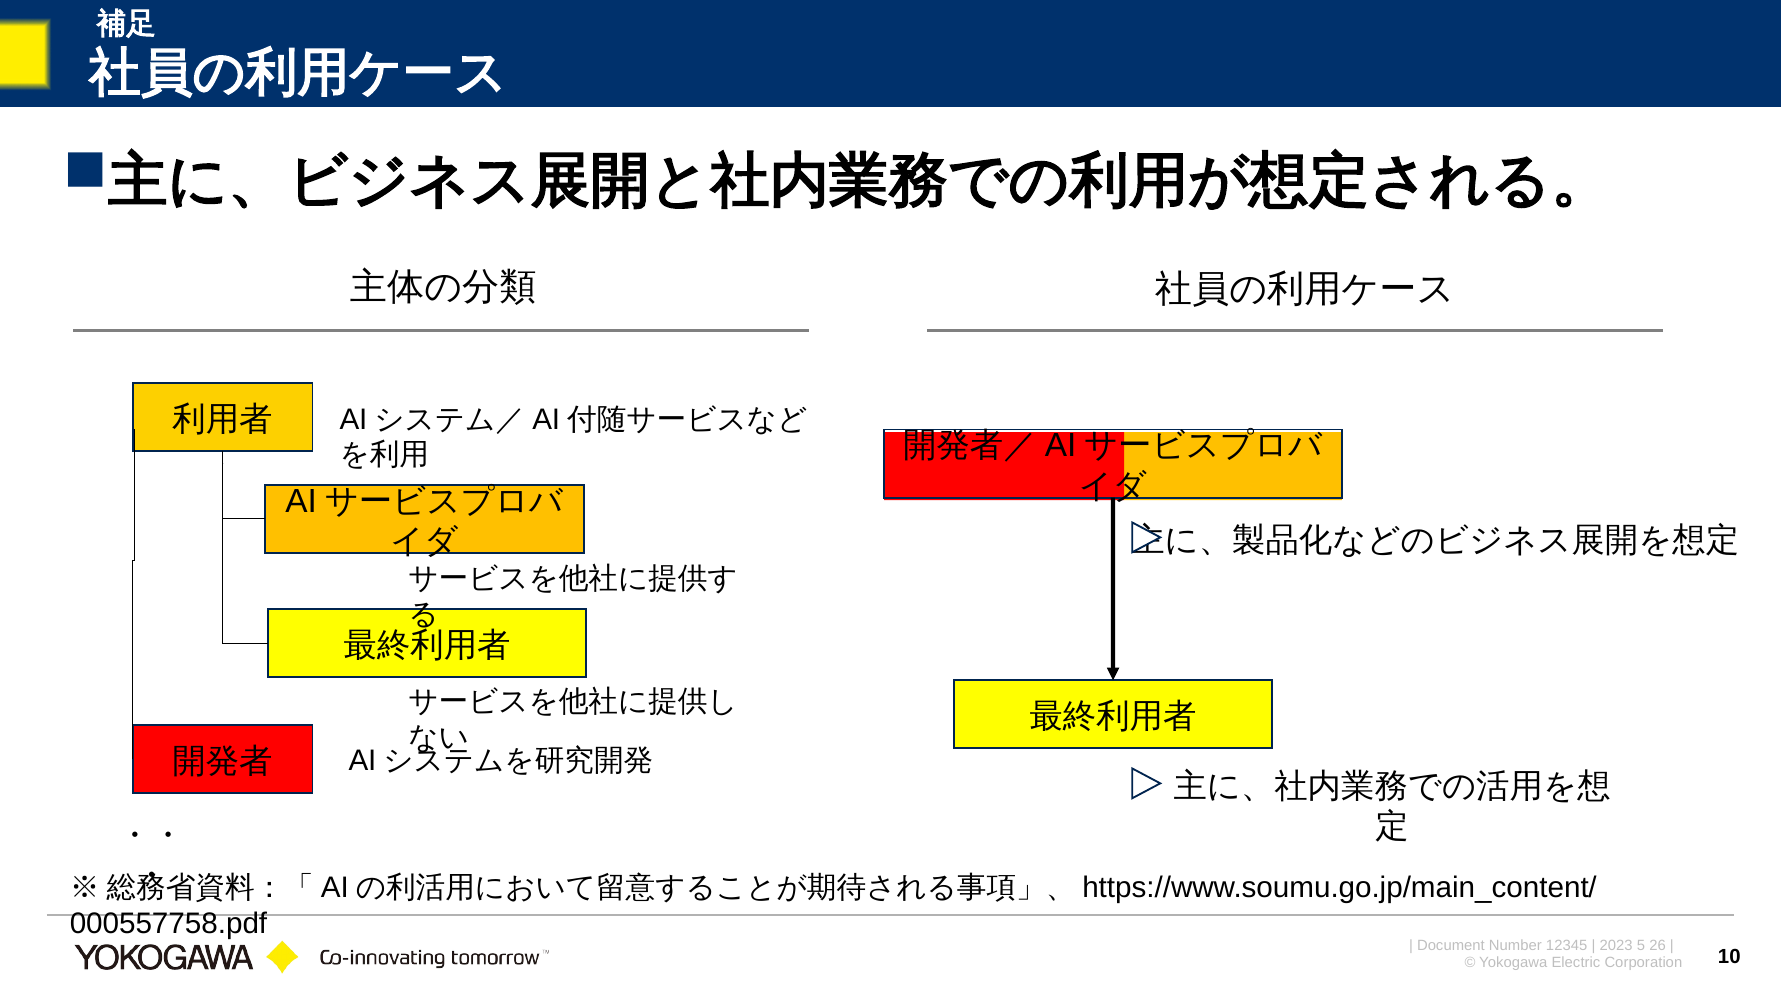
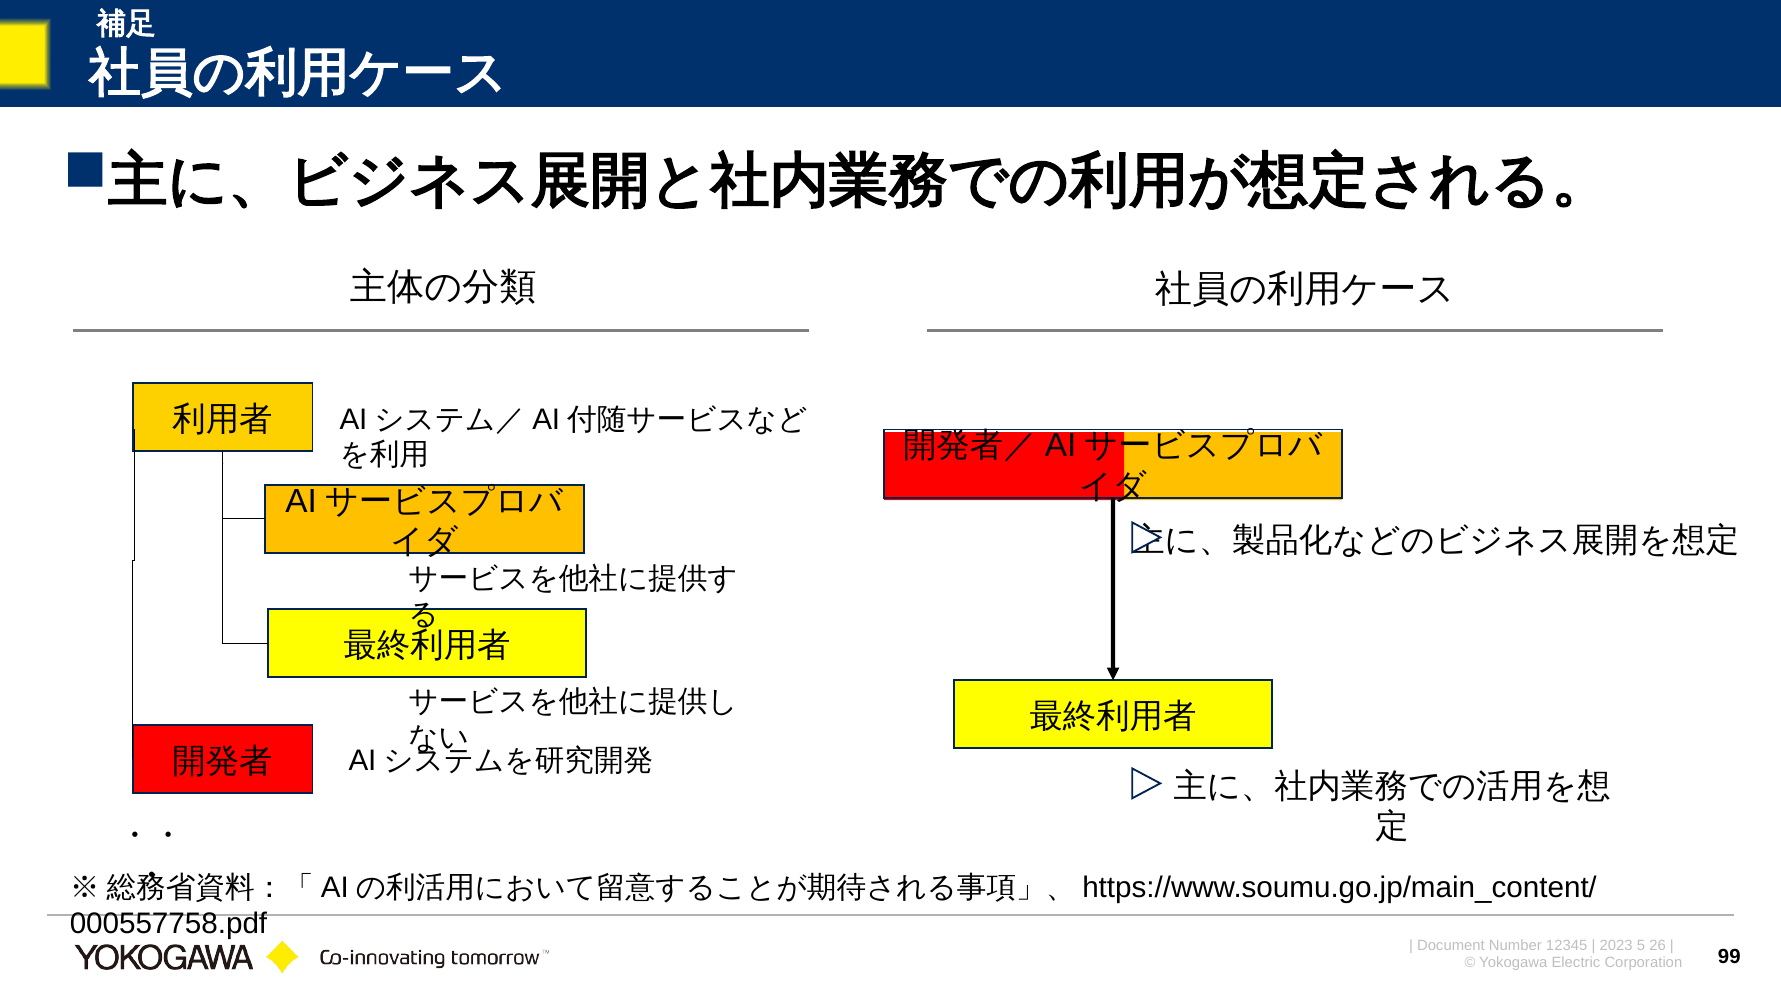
10: 10 -> 99
